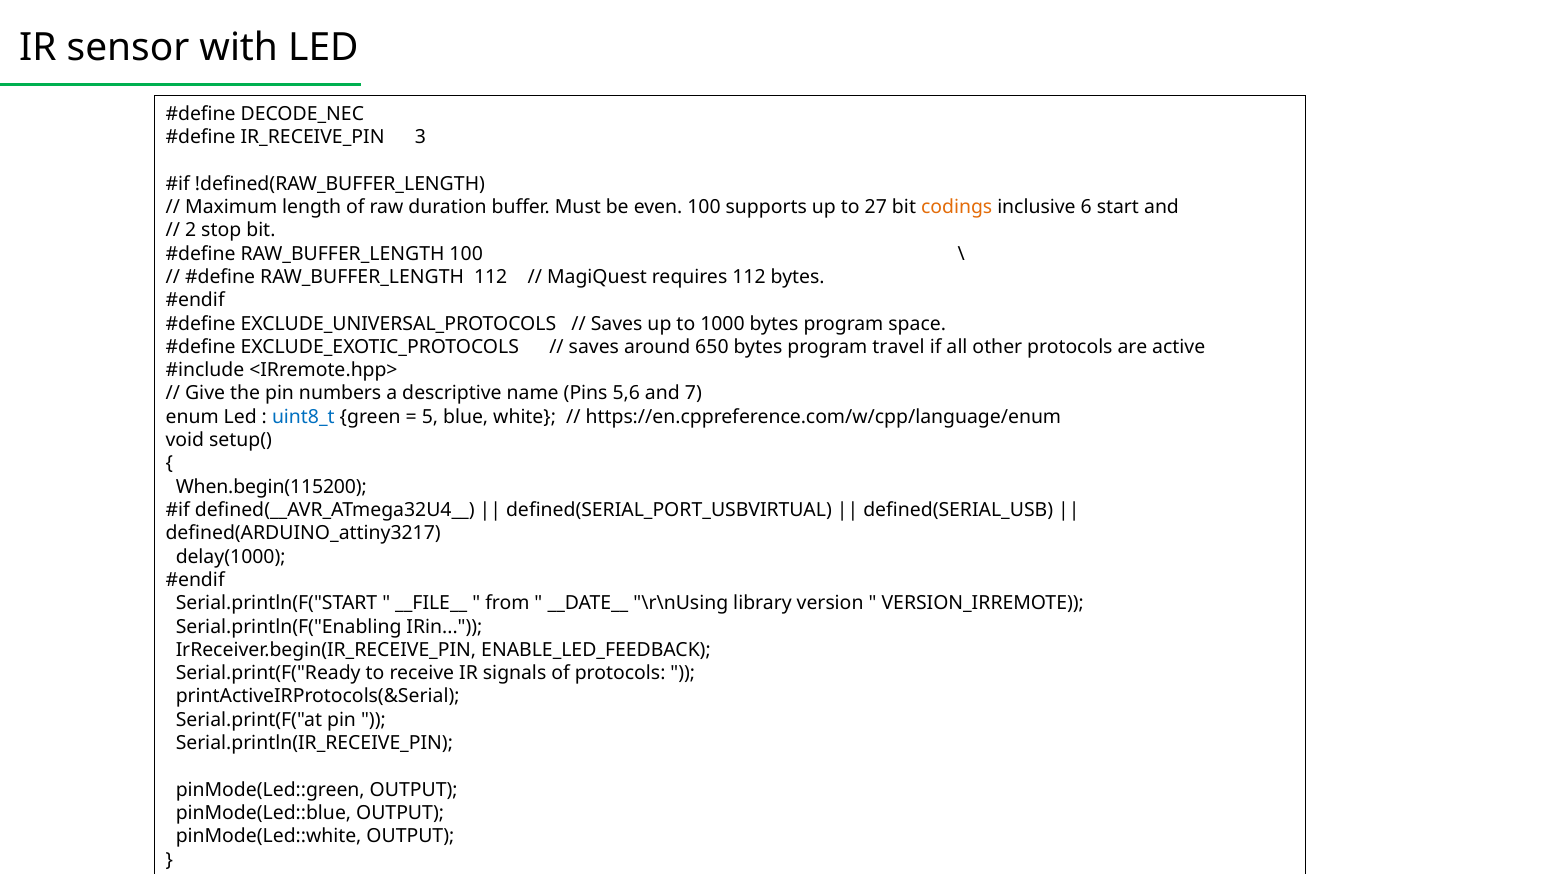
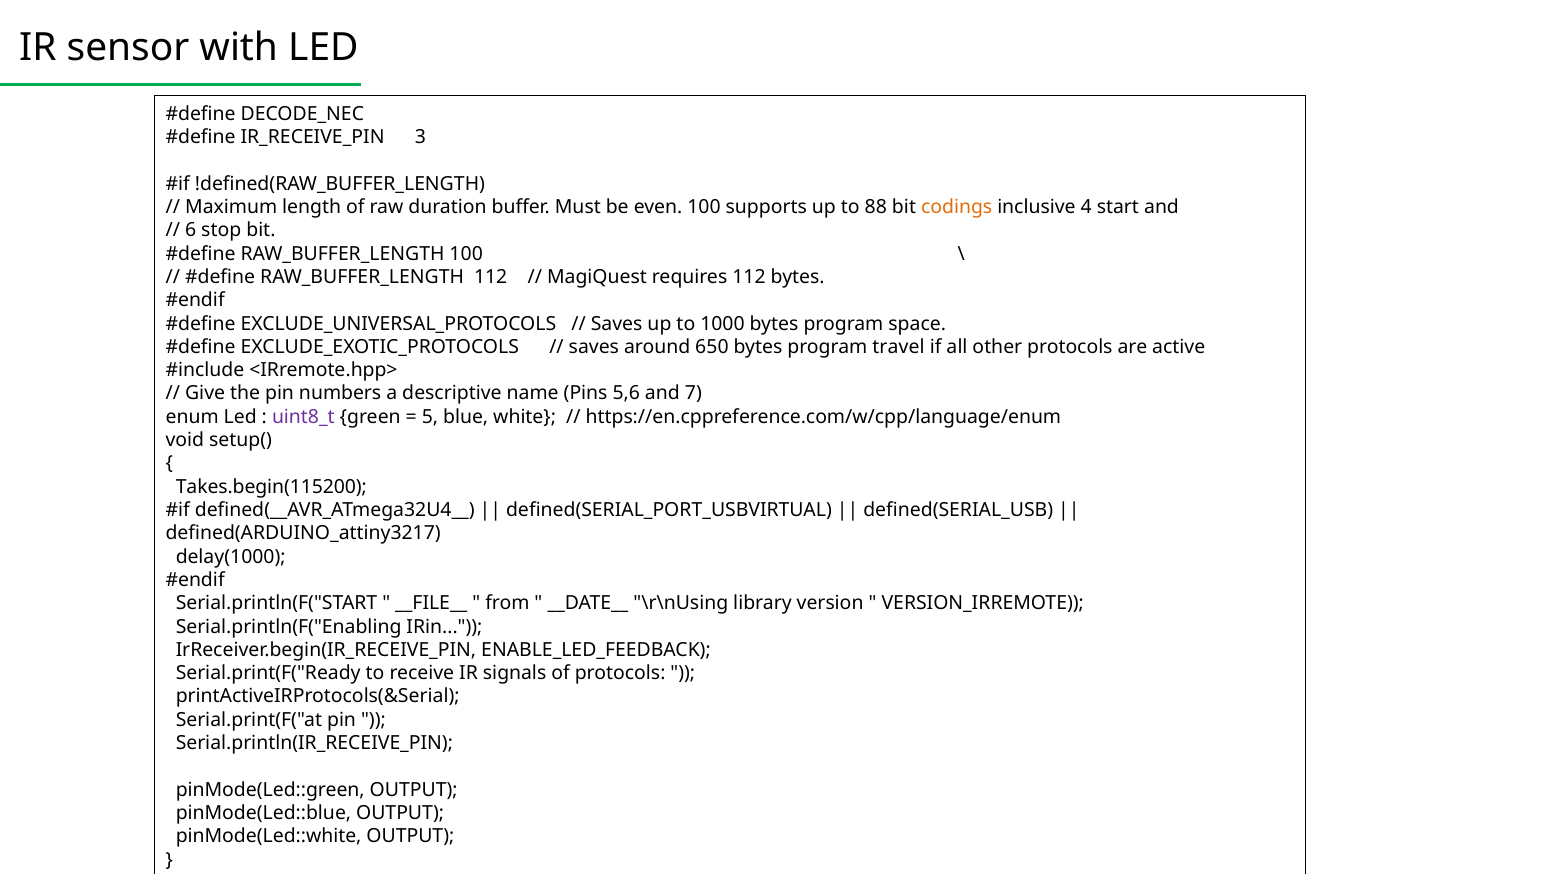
27: 27 -> 88
6: 6 -> 4
2: 2 -> 6
uint8_t colour: blue -> purple
When.begin(115200: When.begin(115200 -> Takes.begin(115200
